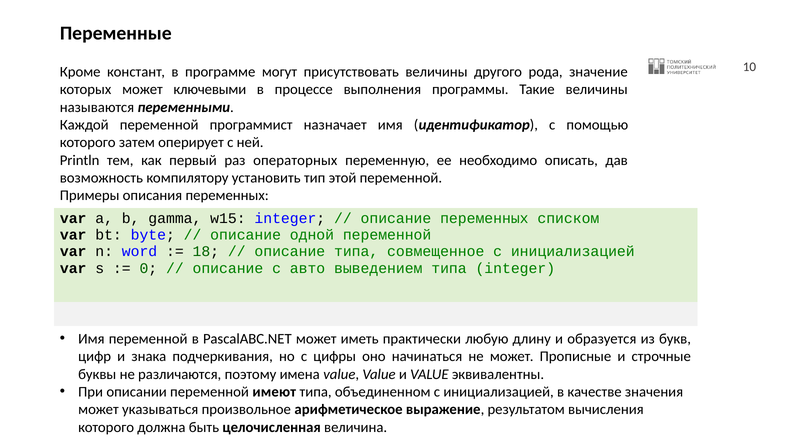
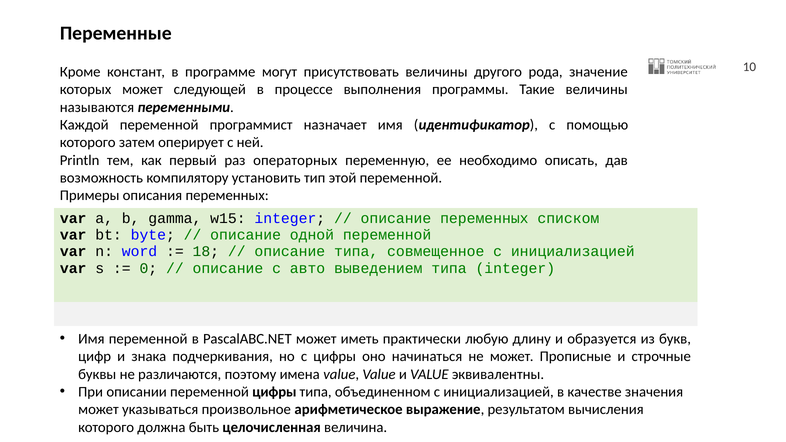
ключевыми: ключевыми -> следующей
переменной имеют: имеют -> цифры
